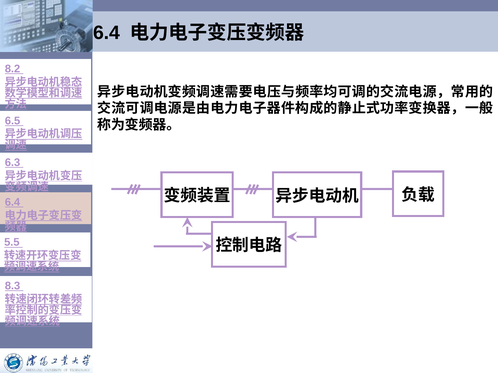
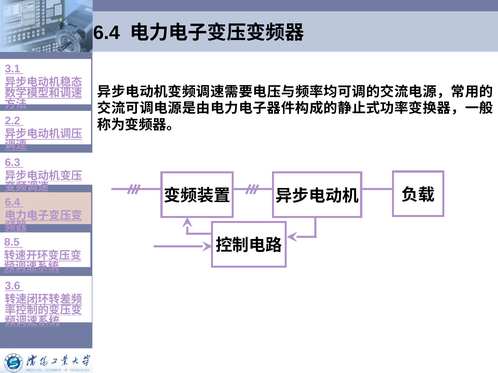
8.2: 8.2 -> 3.1
6.5: 6.5 -> 2.2
5.5: 5.5 -> 8.5
8.3: 8.3 -> 3.6
